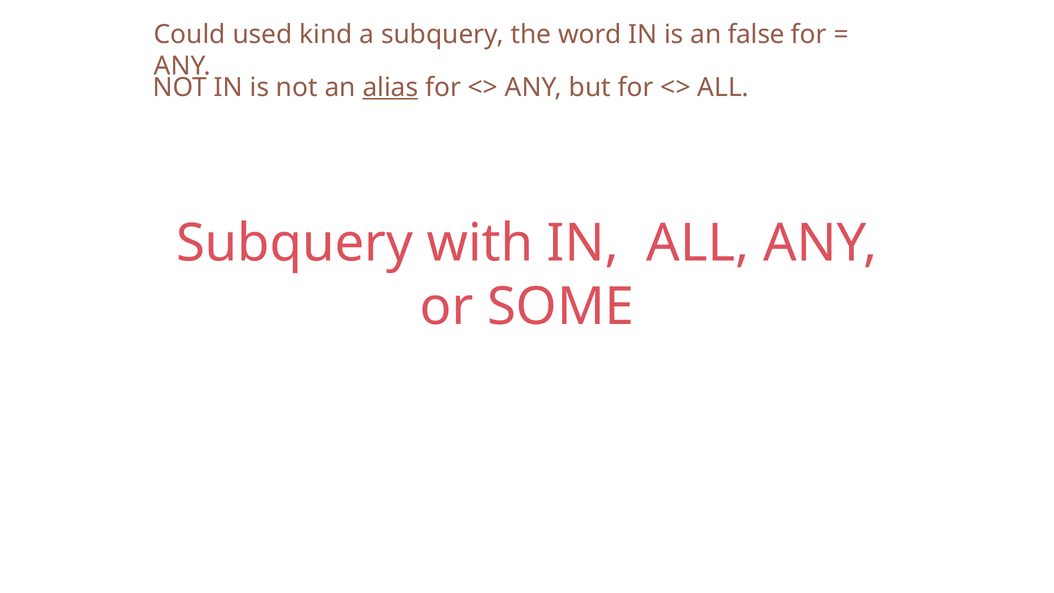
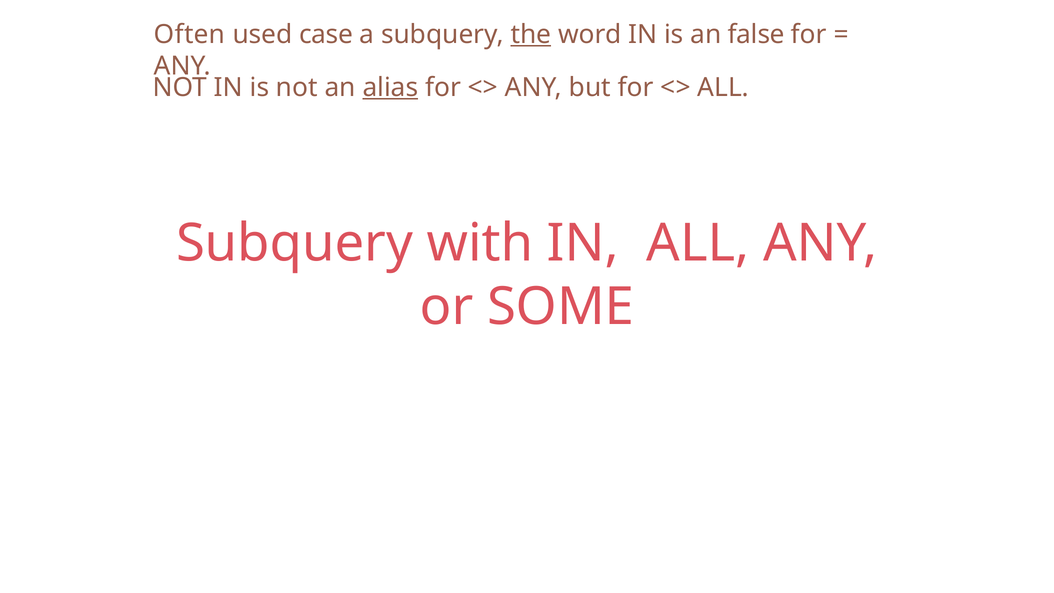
Could: Could -> Often
kind: kind -> case
the underline: none -> present
